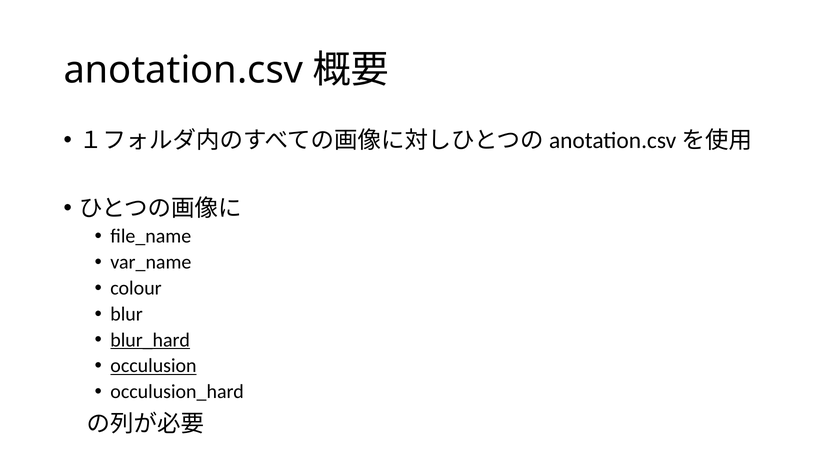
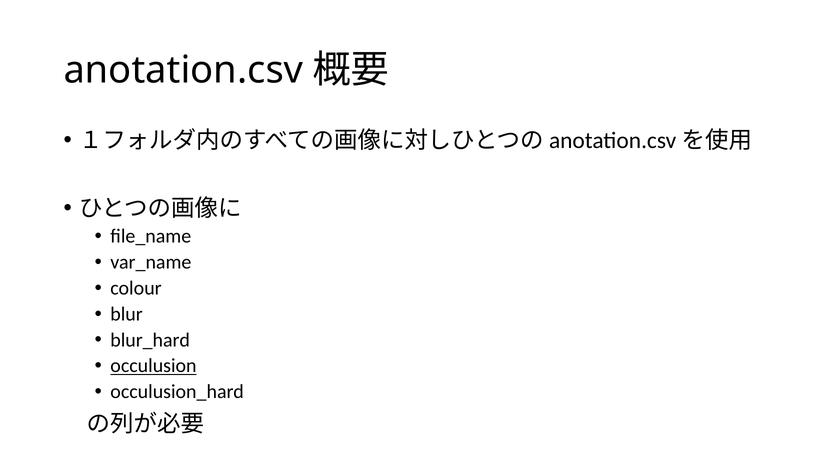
blur_hard underline: present -> none
